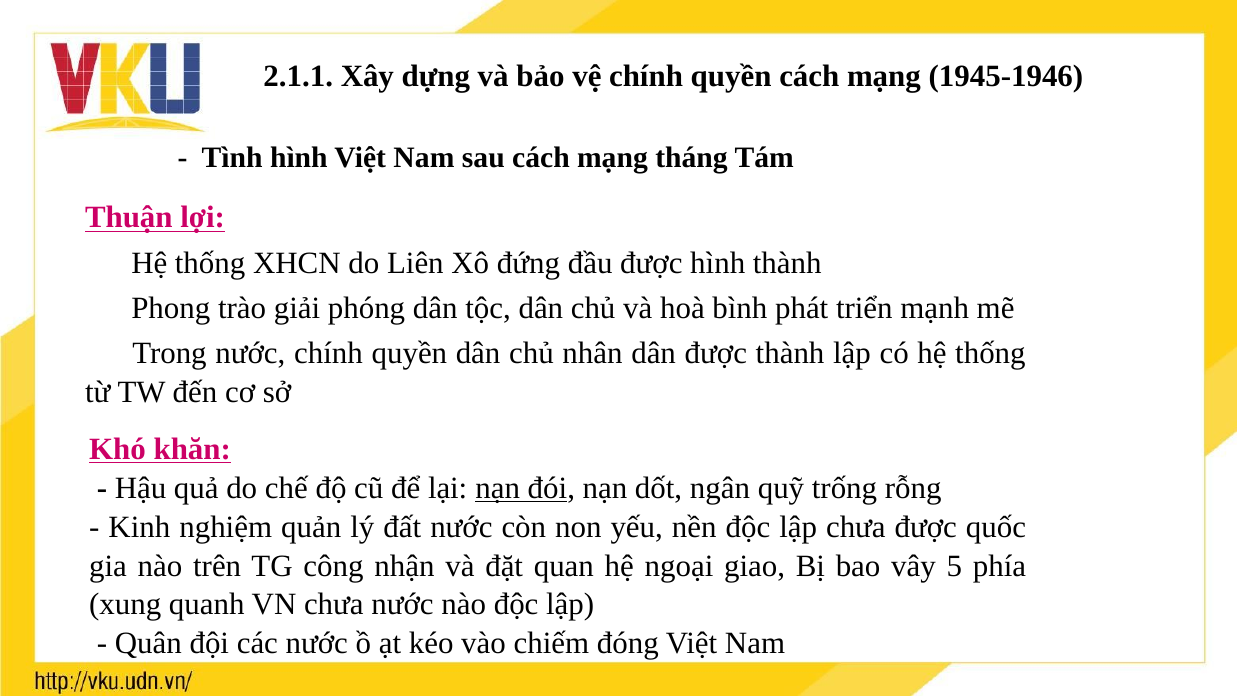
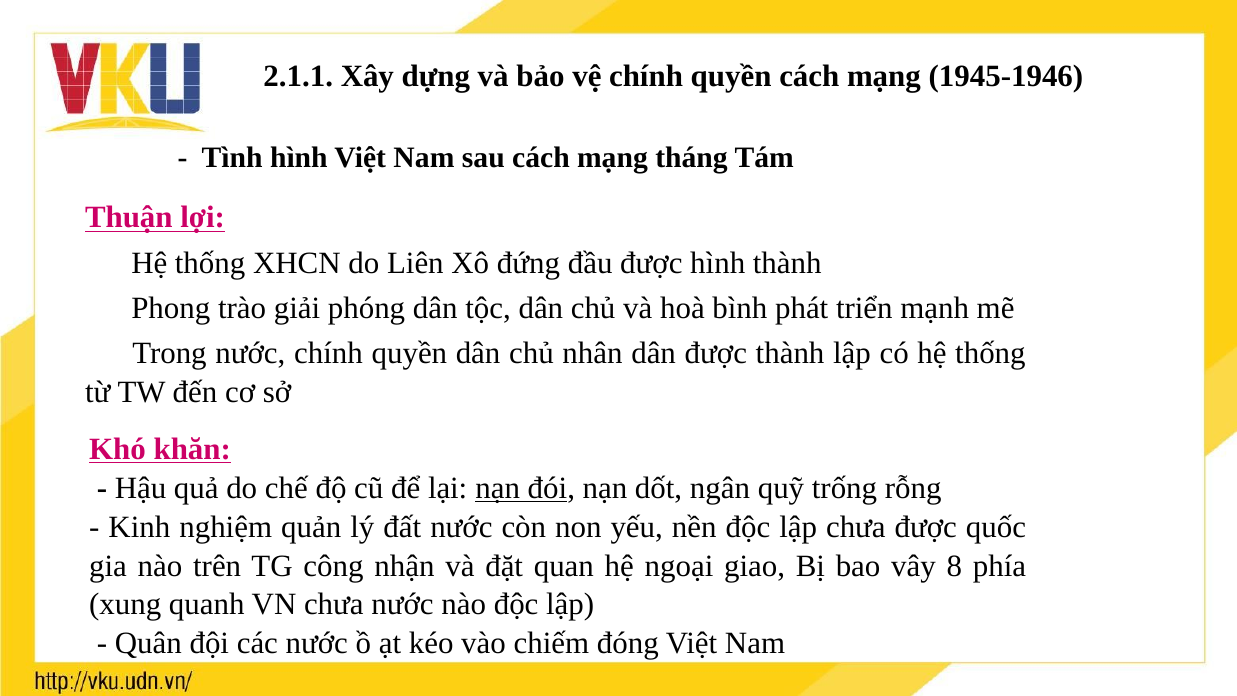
5: 5 -> 8
